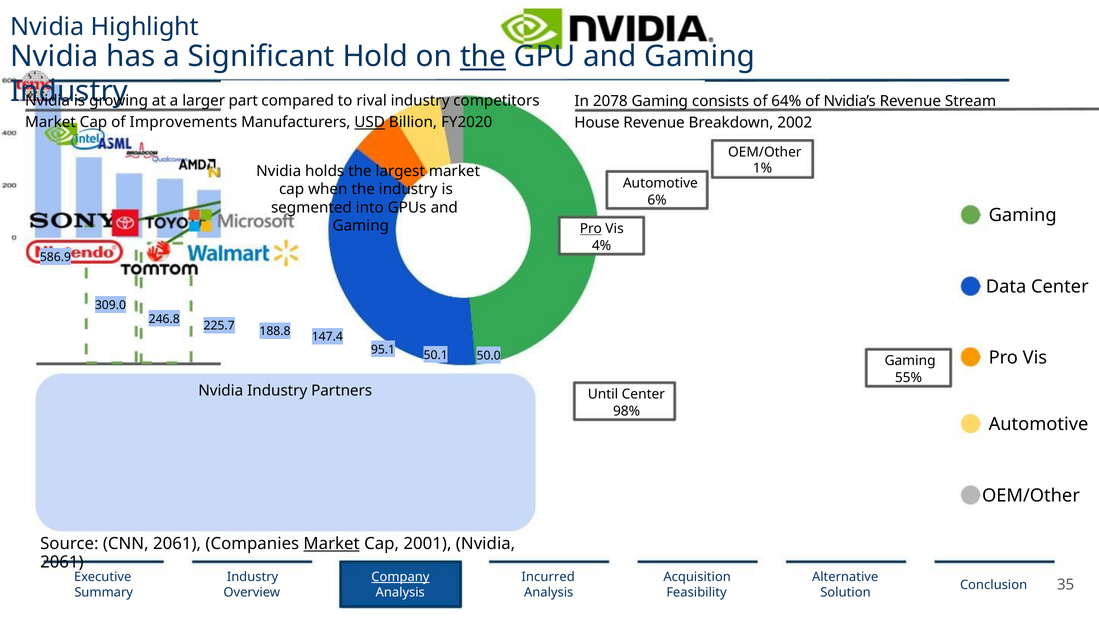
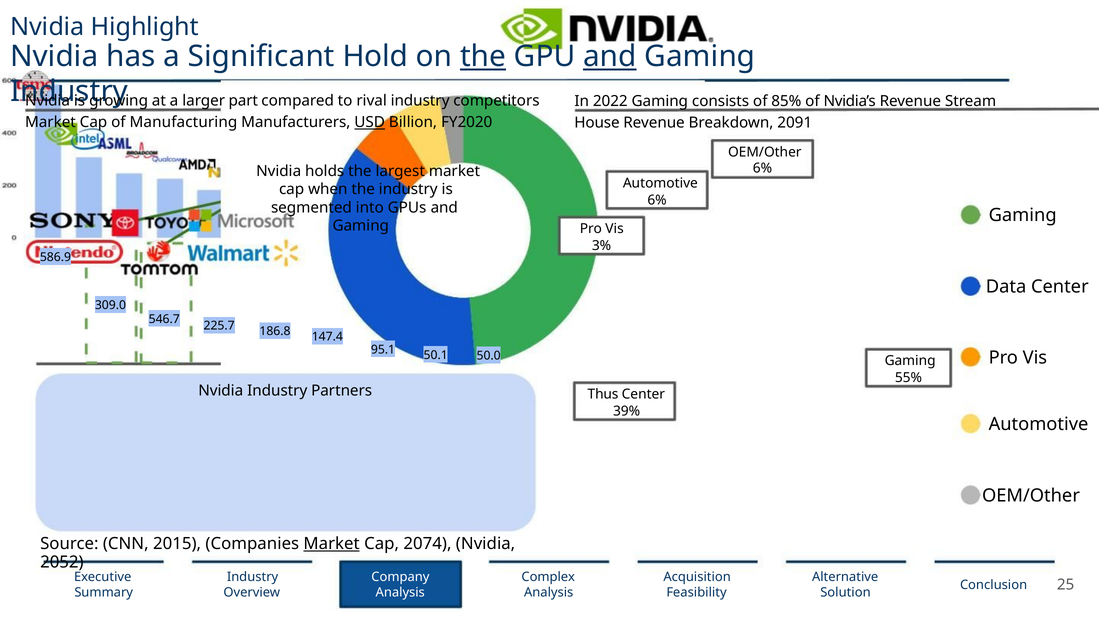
and at (610, 57) underline: none -> present
2078: 2078 -> 2022
64%: 64% -> 85%
Improvements: Improvements -> Manufacturing
2002: 2002 -> 2091
1% at (762, 168): 1% -> 6%
Pro at (591, 229) underline: present -> none
4%: 4% -> 3%
246.8: 246.8 -> 546.7
188.8: 188.8 -> 186.8
Until: Until -> Thus
98%: 98% -> 39%
CNN 2061: 2061 -> 2015
2001: 2001 -> 2074
2061 at (62, 562): 2061 -> 2052
Company underline: present -> none
Incurred: Incurred -> Complex
35: 35 -> 25
